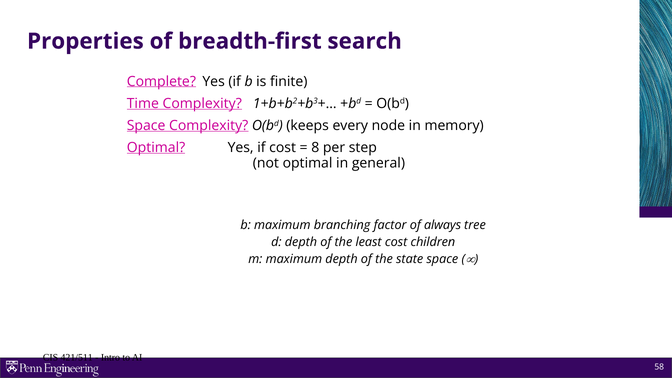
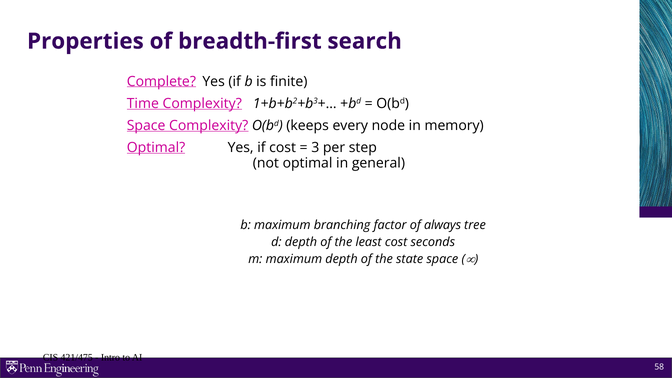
8: 8 -> 3
children: children -> seconds
421/511: 421/511 -> 421/475
